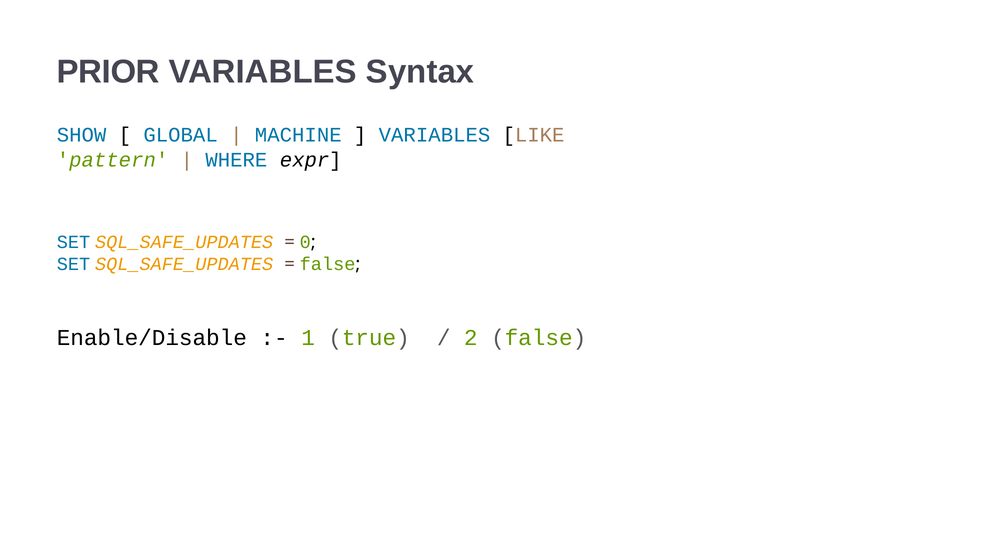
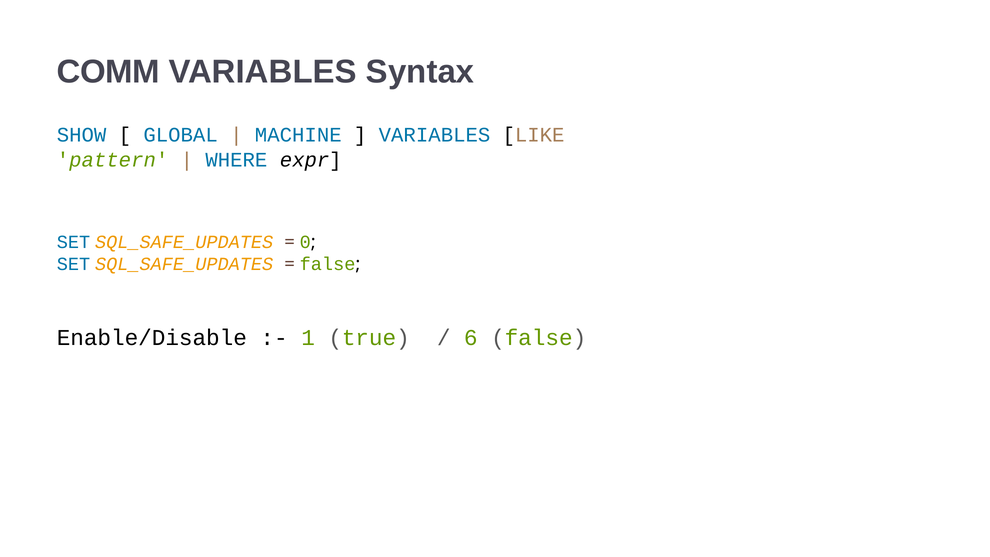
PRIOR: PRIOR -> COMM
2: 2 -> 6
